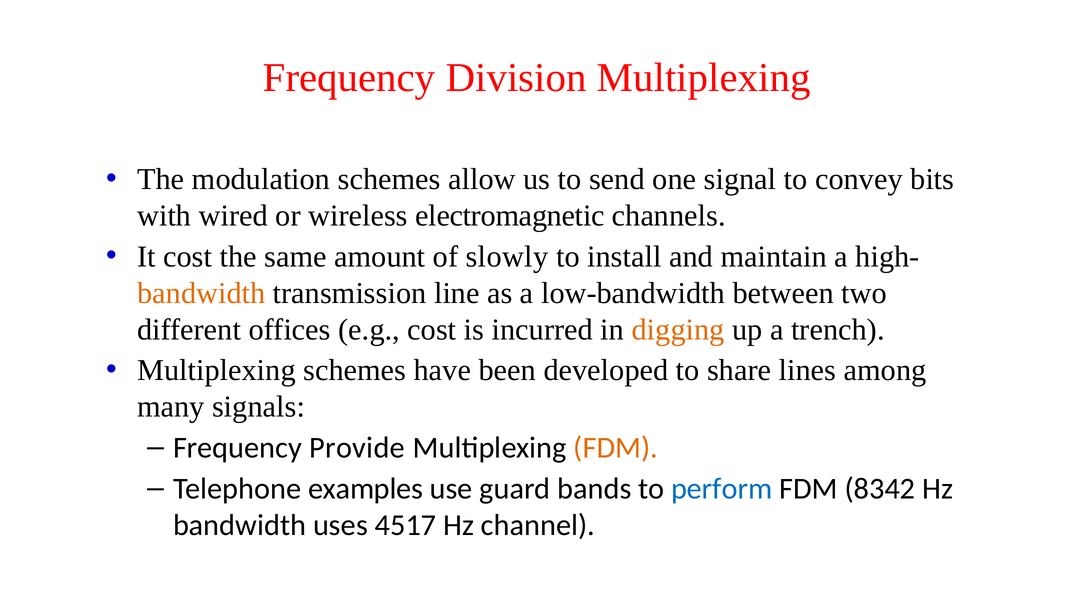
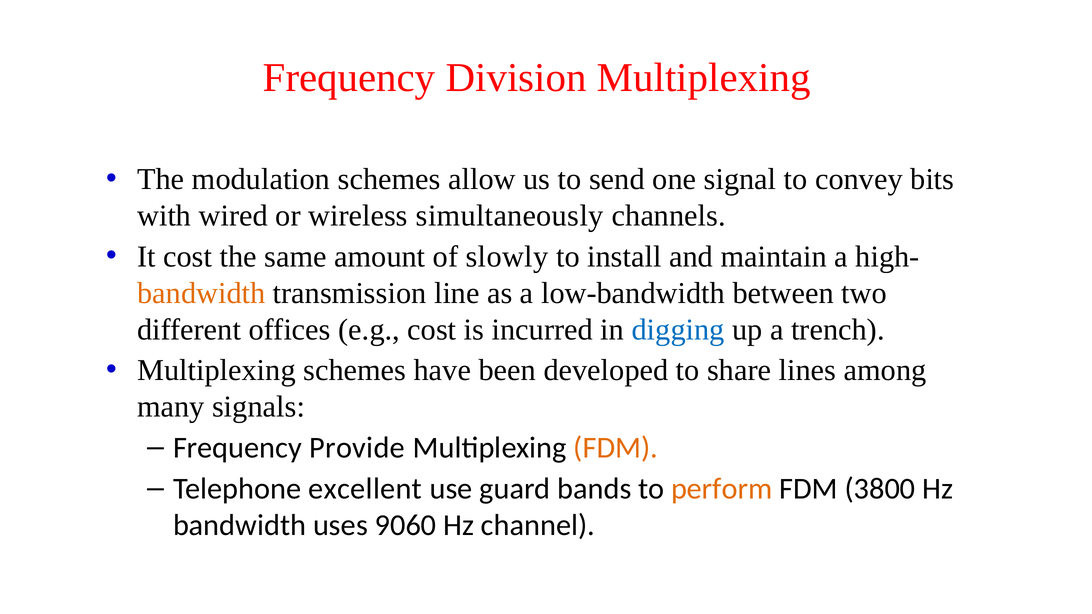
electromagnetic: electromagnetic -> simultaneously
digging colour: orange -> blue
examples: examples -> excellent
perform colour: blue -> orange
8342: 8342 -> 3800
4517: 4517 -> 9060
